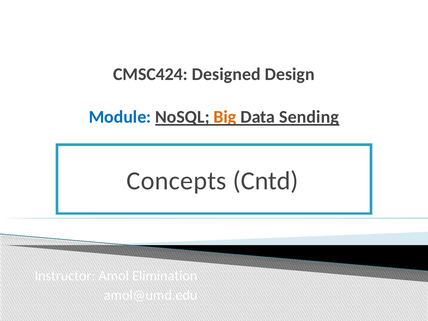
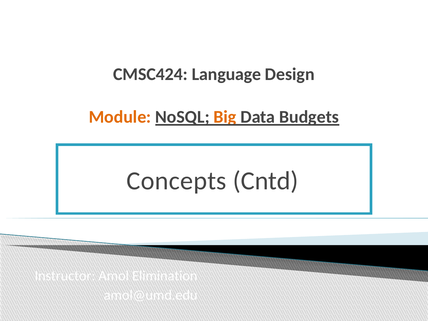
Designed: Designed -> Language
Module colour: blue -> orange
Sending: Sending -> Budgets
